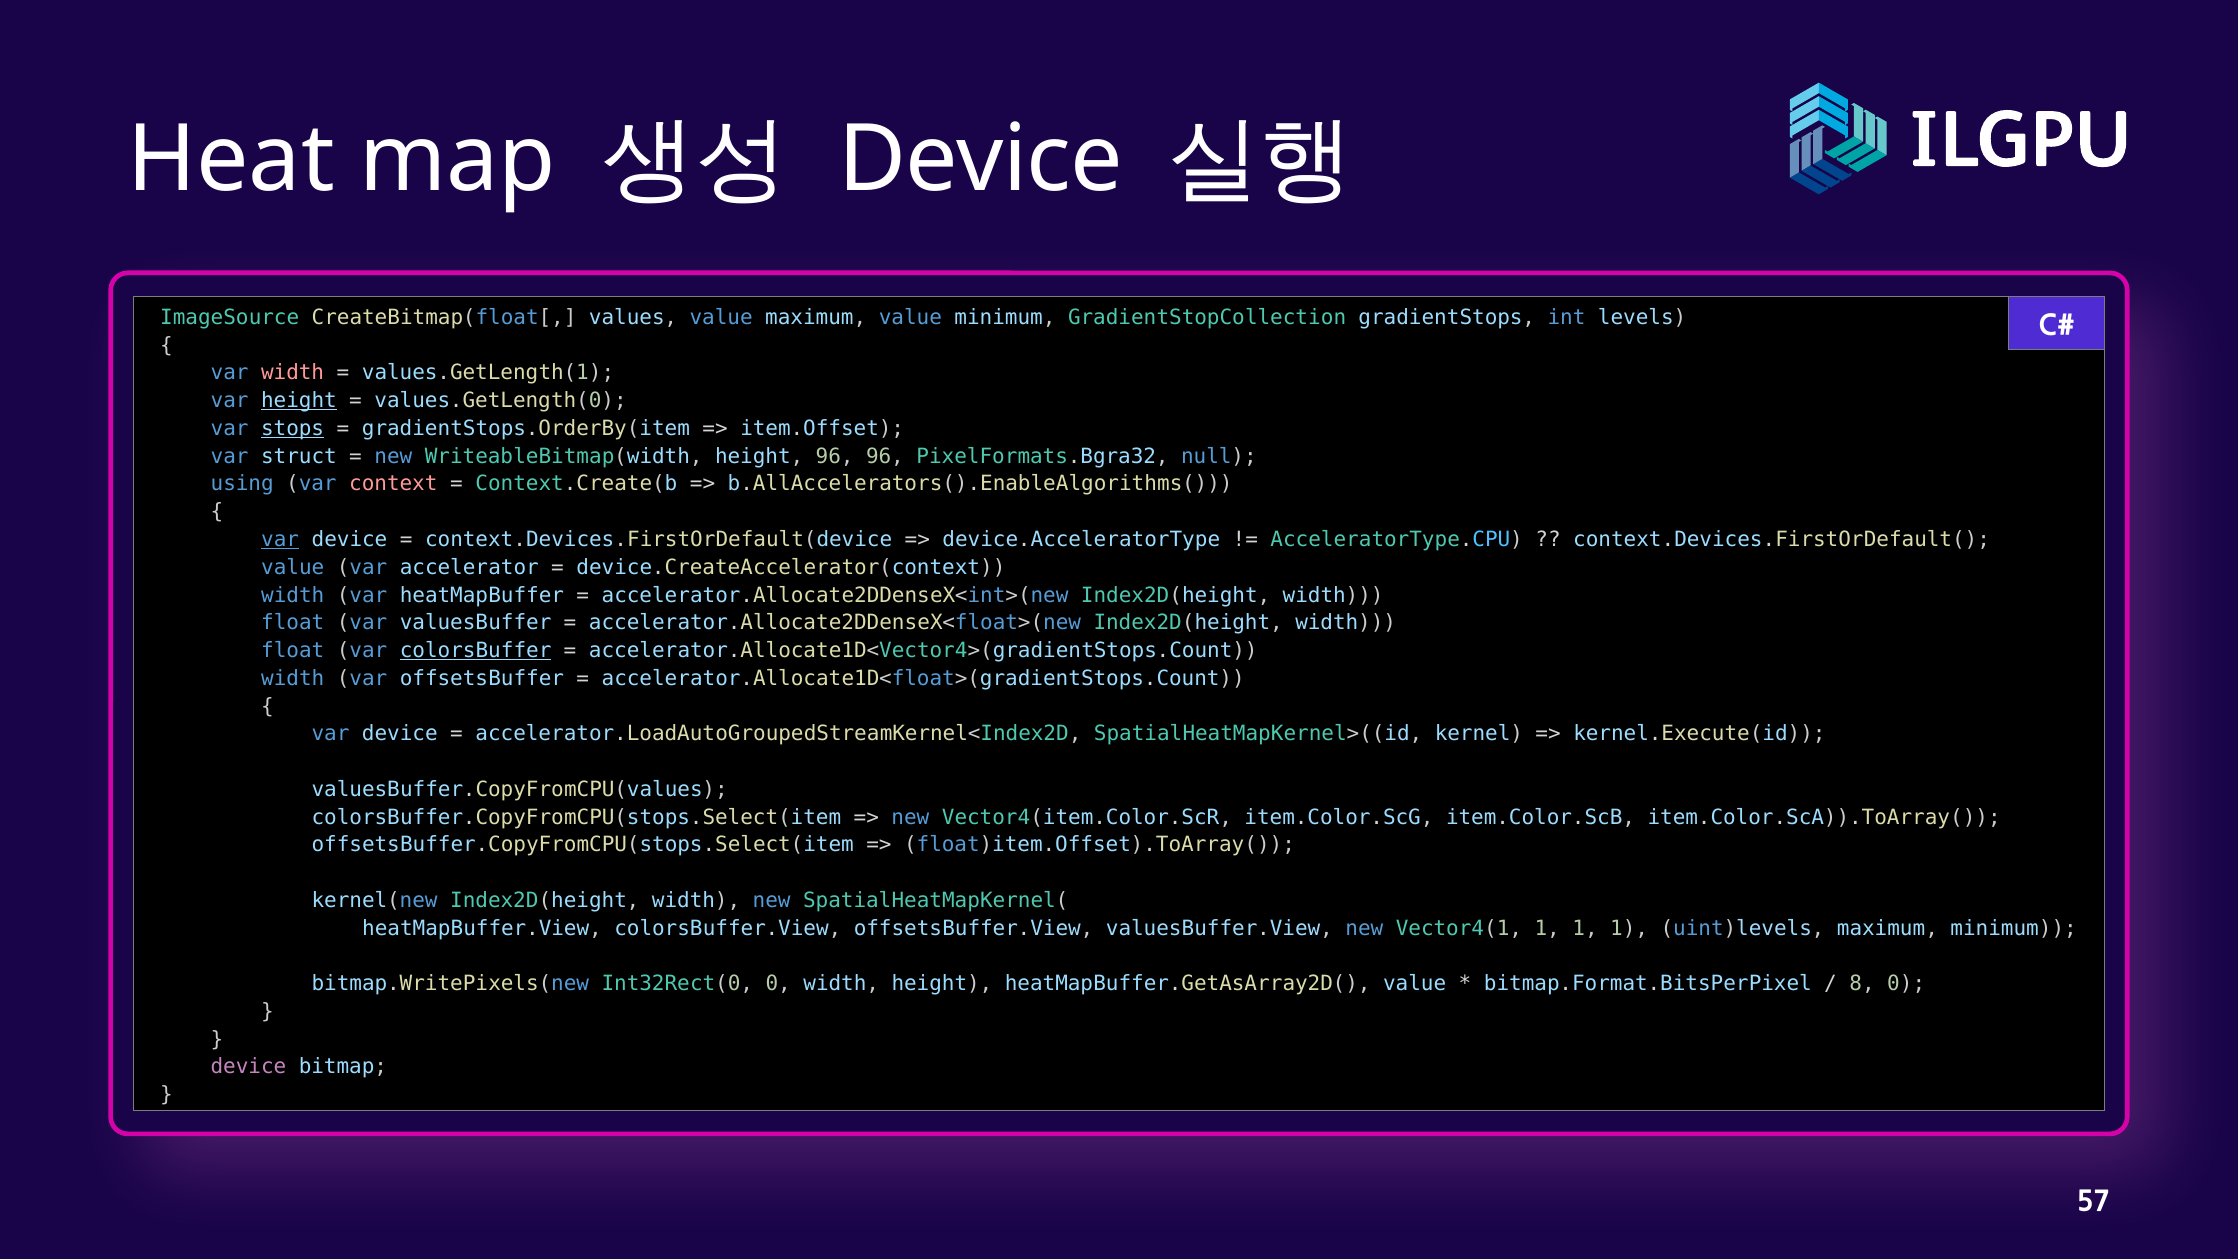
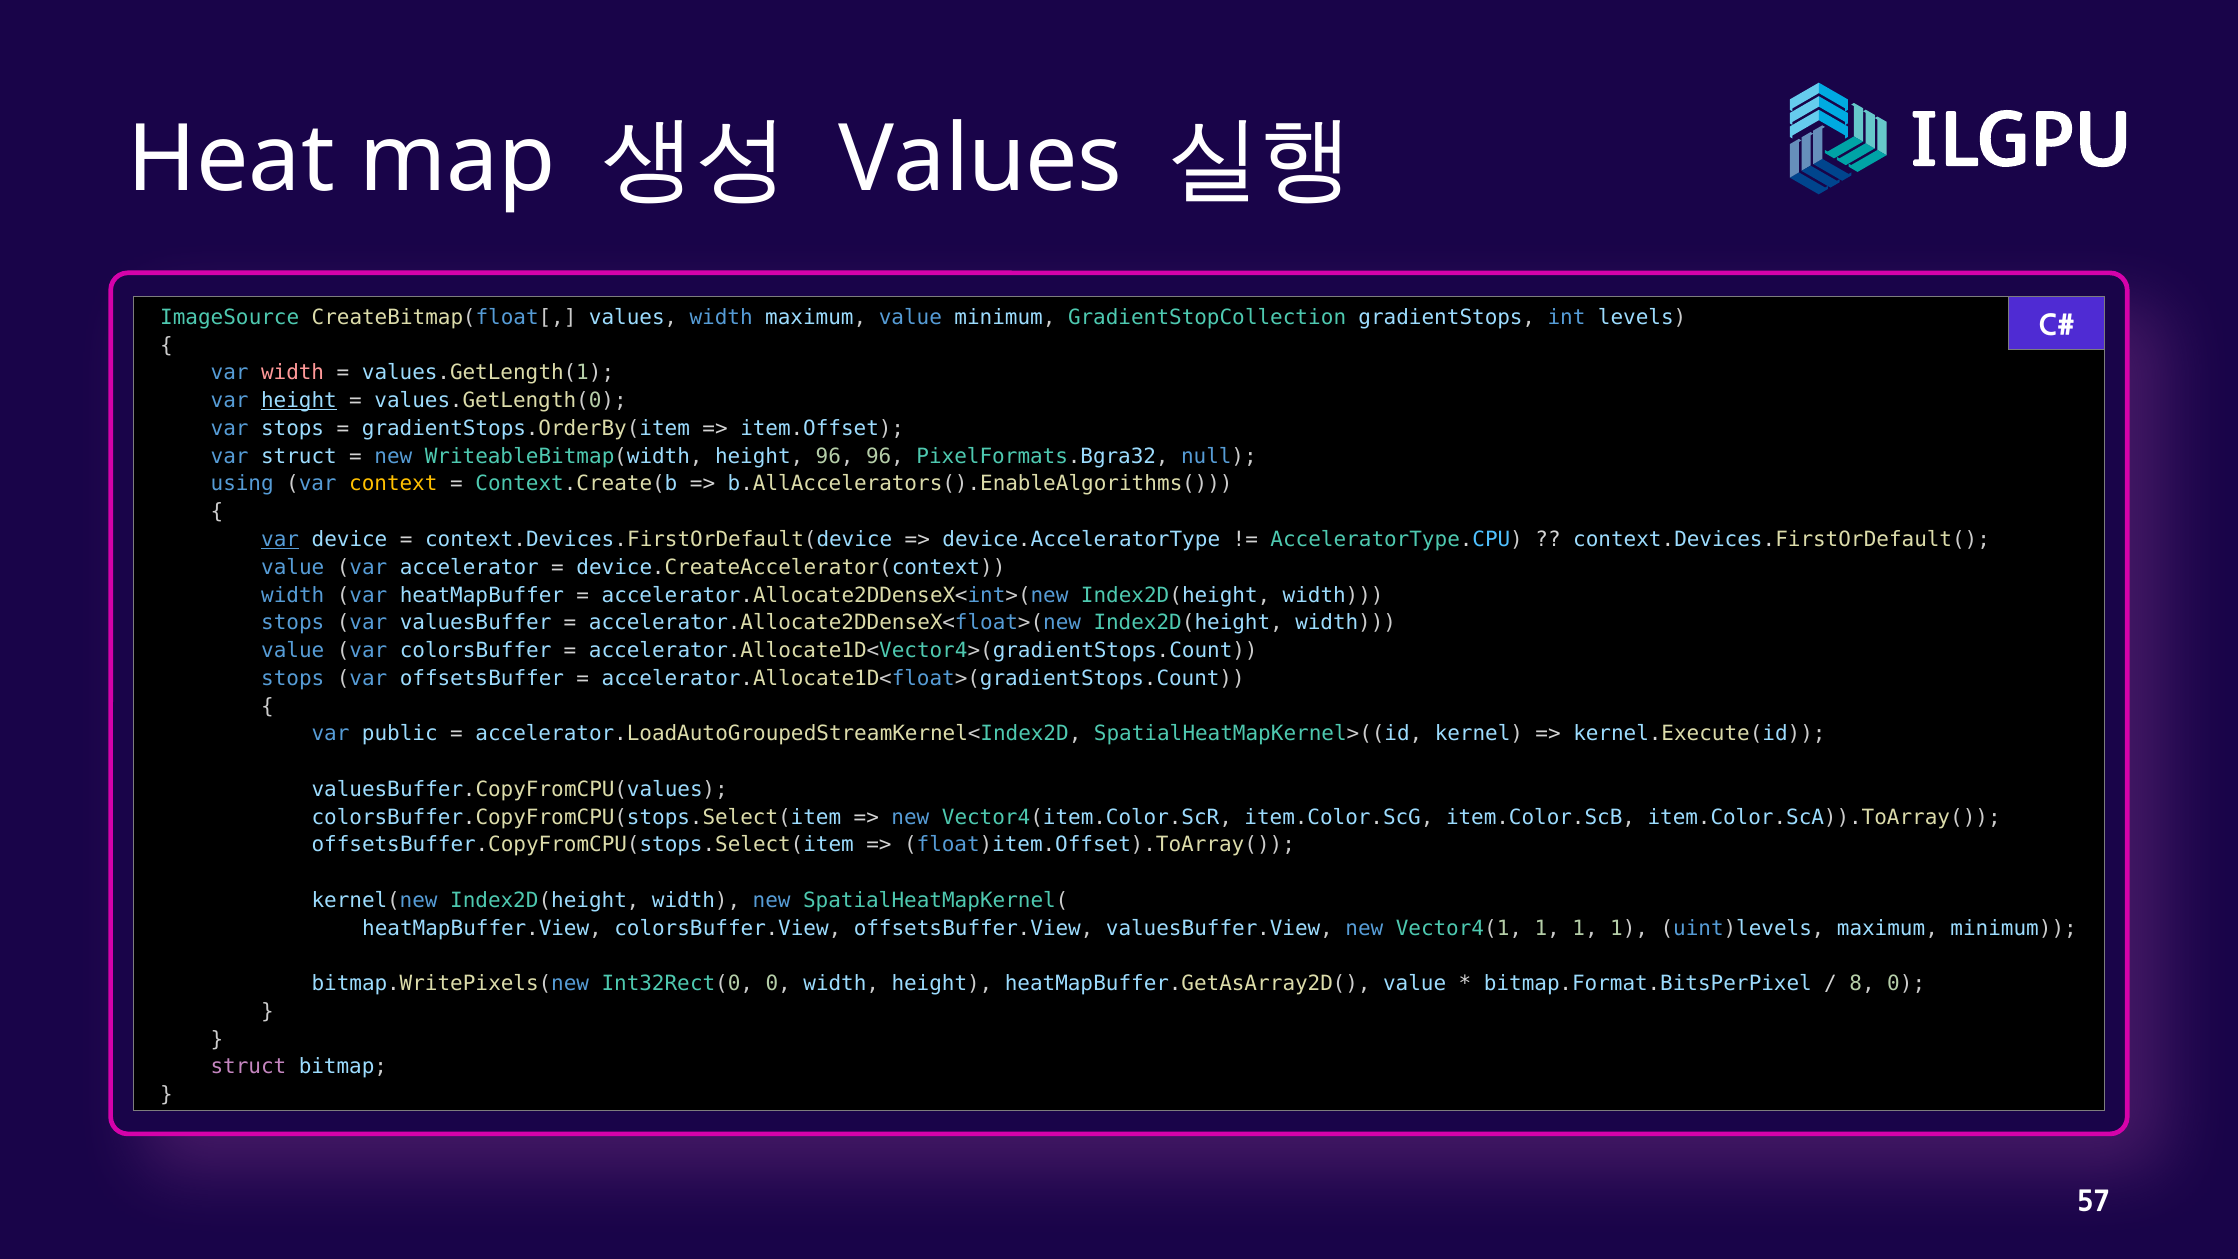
Device at (980, 160): Device -> Values
values value: value -> width
stops at (293, 428) underline: present -> none
context colour: pink -> yellow
float at (293, 623): float -> stops
float at (293, 651): float -> value
colorsBuffer underline: present -> none
width at (293, 678): width -> stops
device at (400, 734): device -> public
device at (248, 1067): device -> struct
